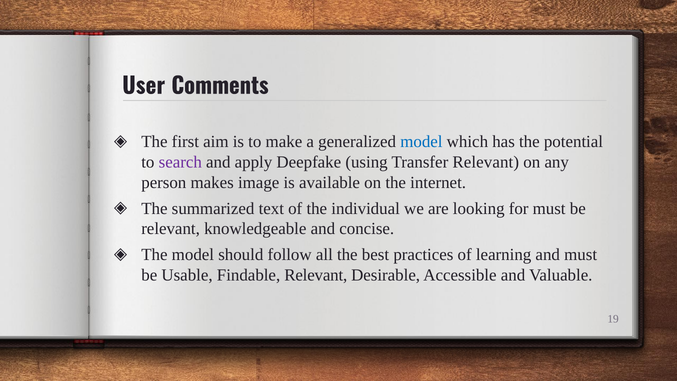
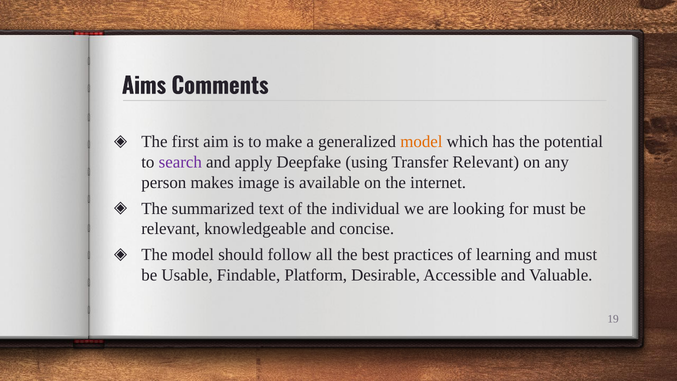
User: User -> Aims
model at (421, 142) colour: blue -> orange
Findable Relevant: Relevant -> Platform
